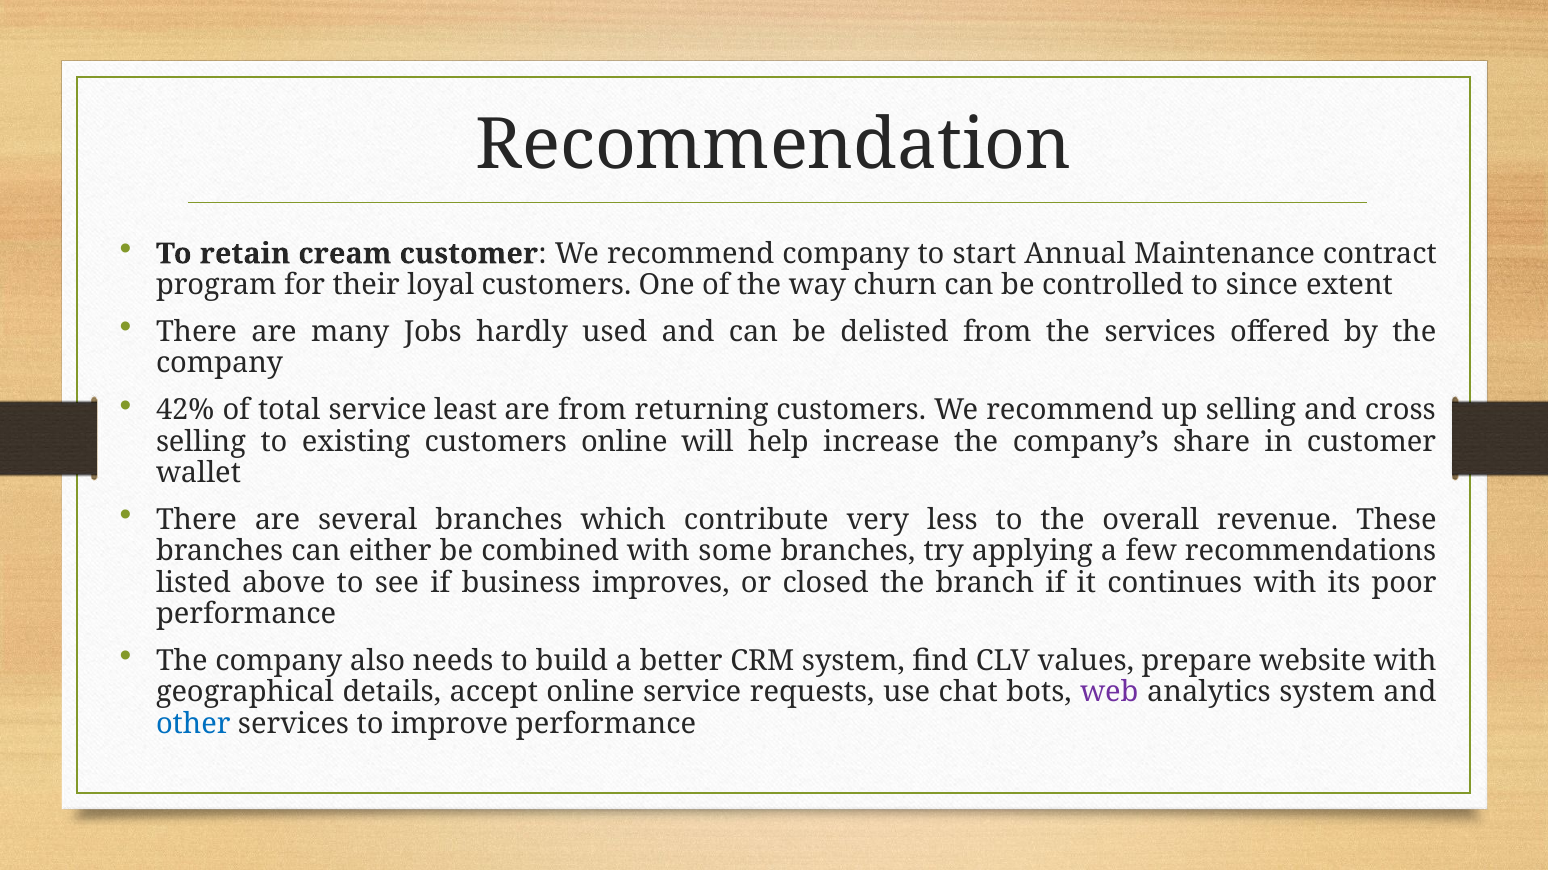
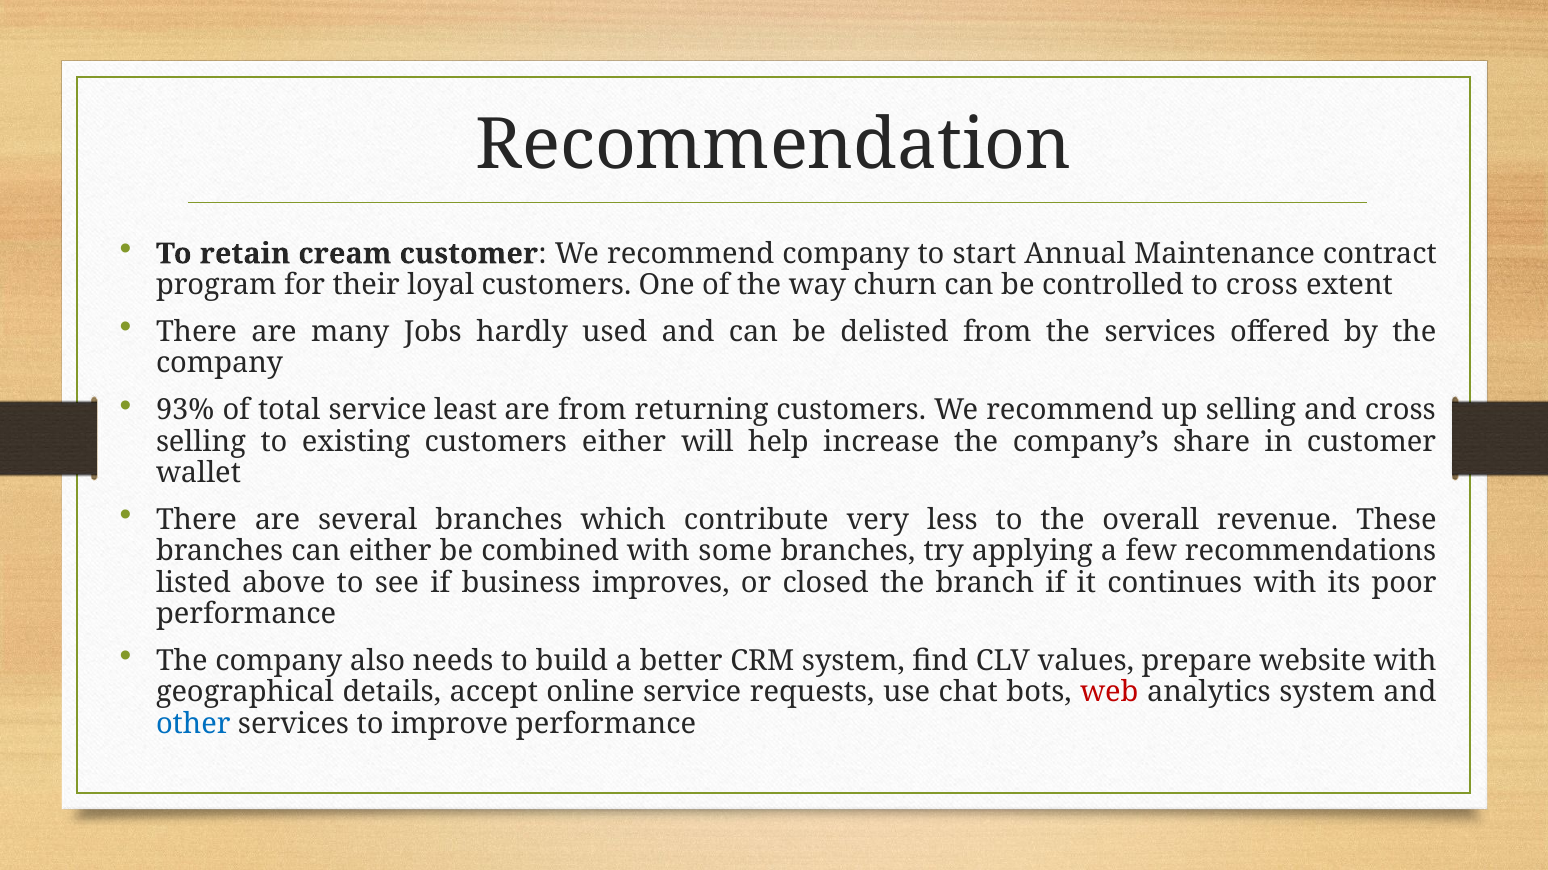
to since: since -> cross
42%: 42% -> 93%
customers online: online -> either
web colour: purple -> red
